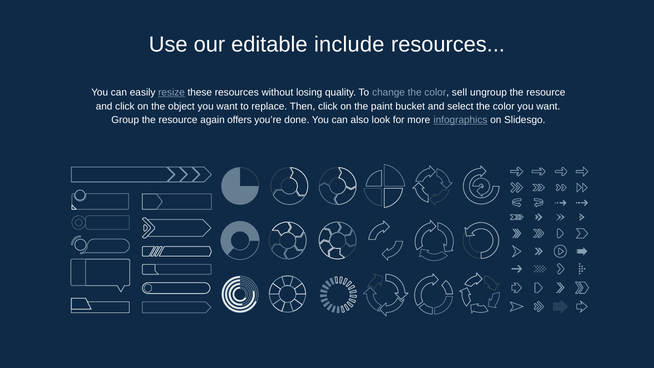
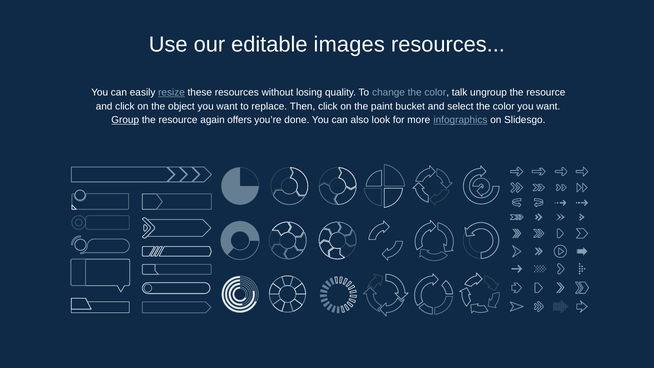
include: include -> images
sell: sell -> talk
Group underline: none -> present
